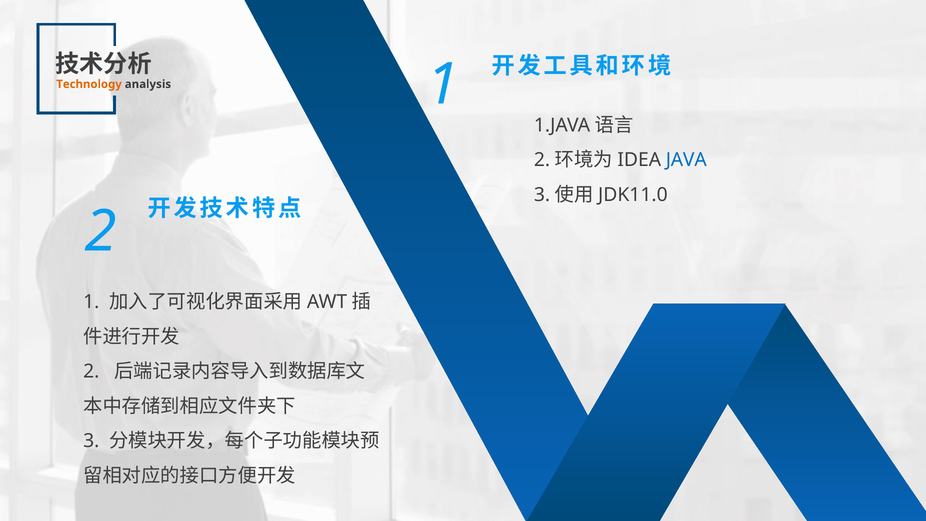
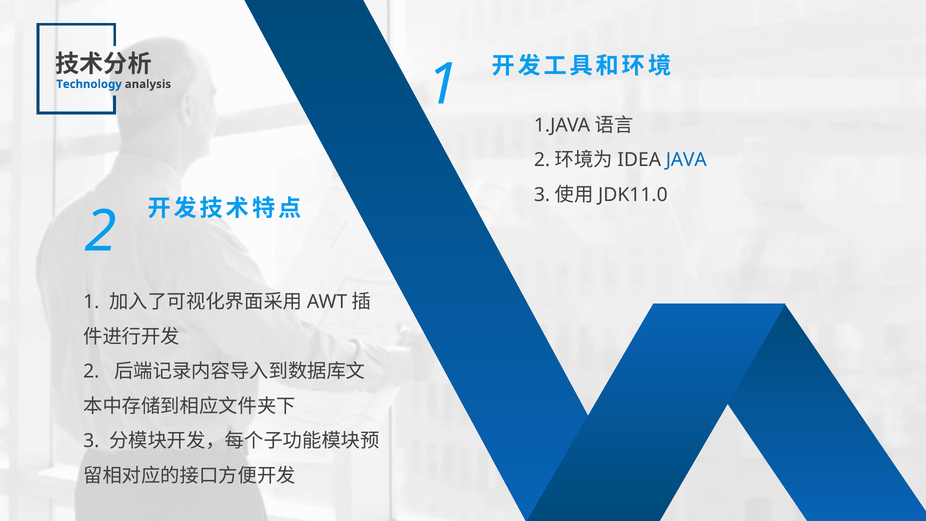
Technology colour: orange -> blue
